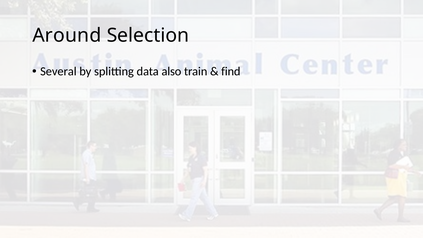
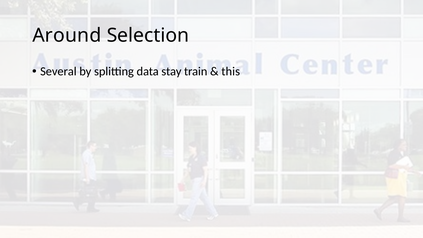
also: also -> stay
find: find -> this
